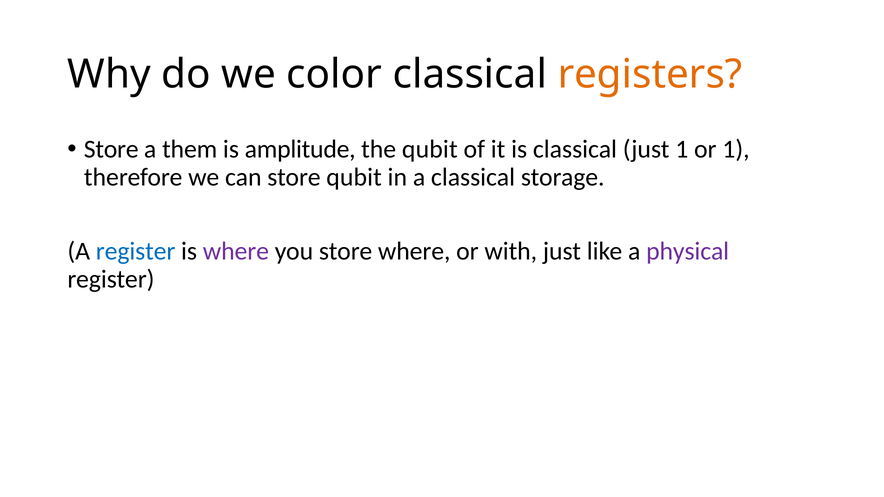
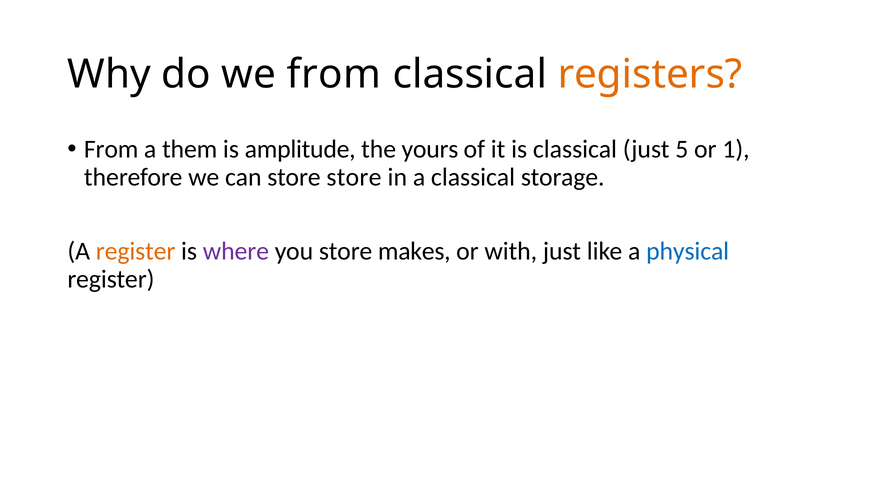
we color: color -> from
Store at (111, 149): Store -> From
the qubit: qubit -> yours
just 1: 1 -> 5
store qubit: qubit -> store
register at (136, 251) colour: blue -> orange
store where: where -> makes
physical colour: purple -> blue
